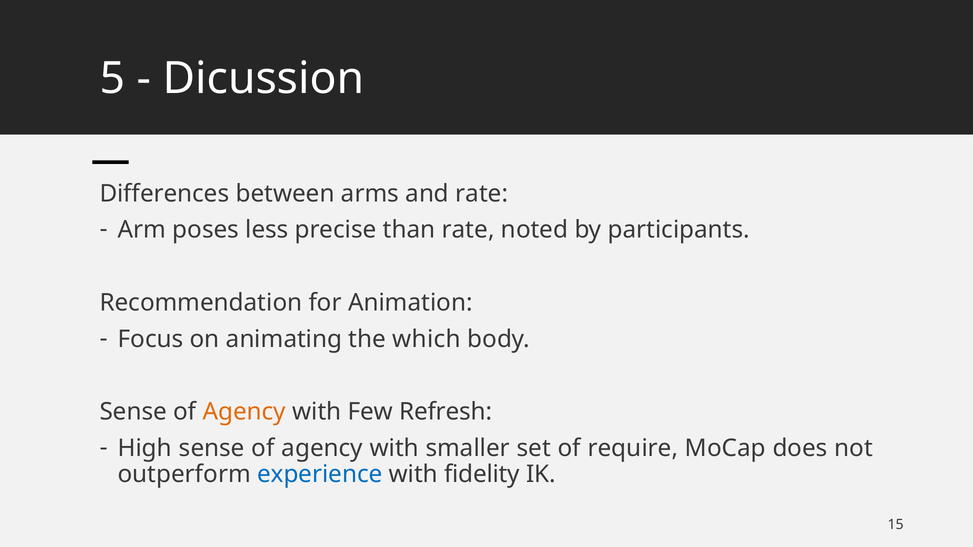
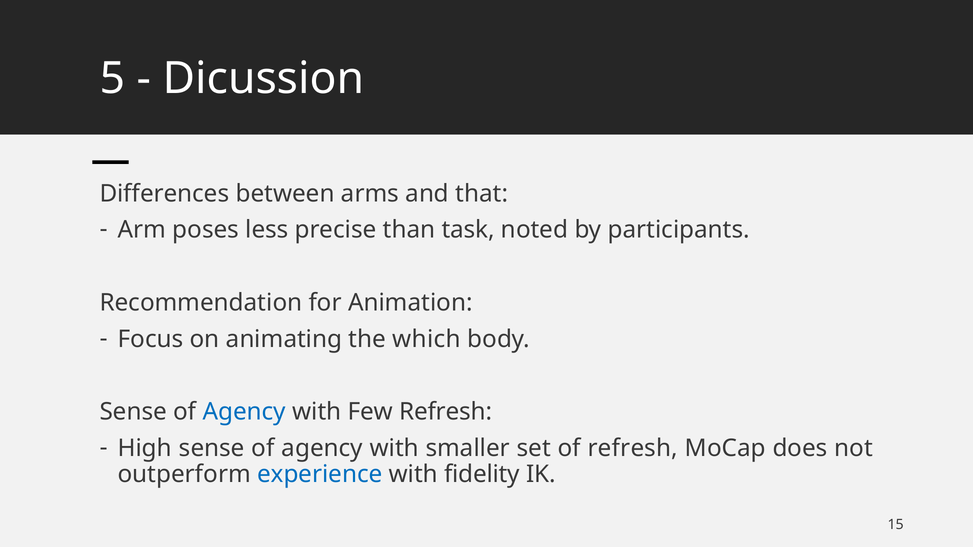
and rate: rate -> that
than rate: rate -> task
Agency at (244, 412) colour: orange -> blue
of require: require -> refresh
